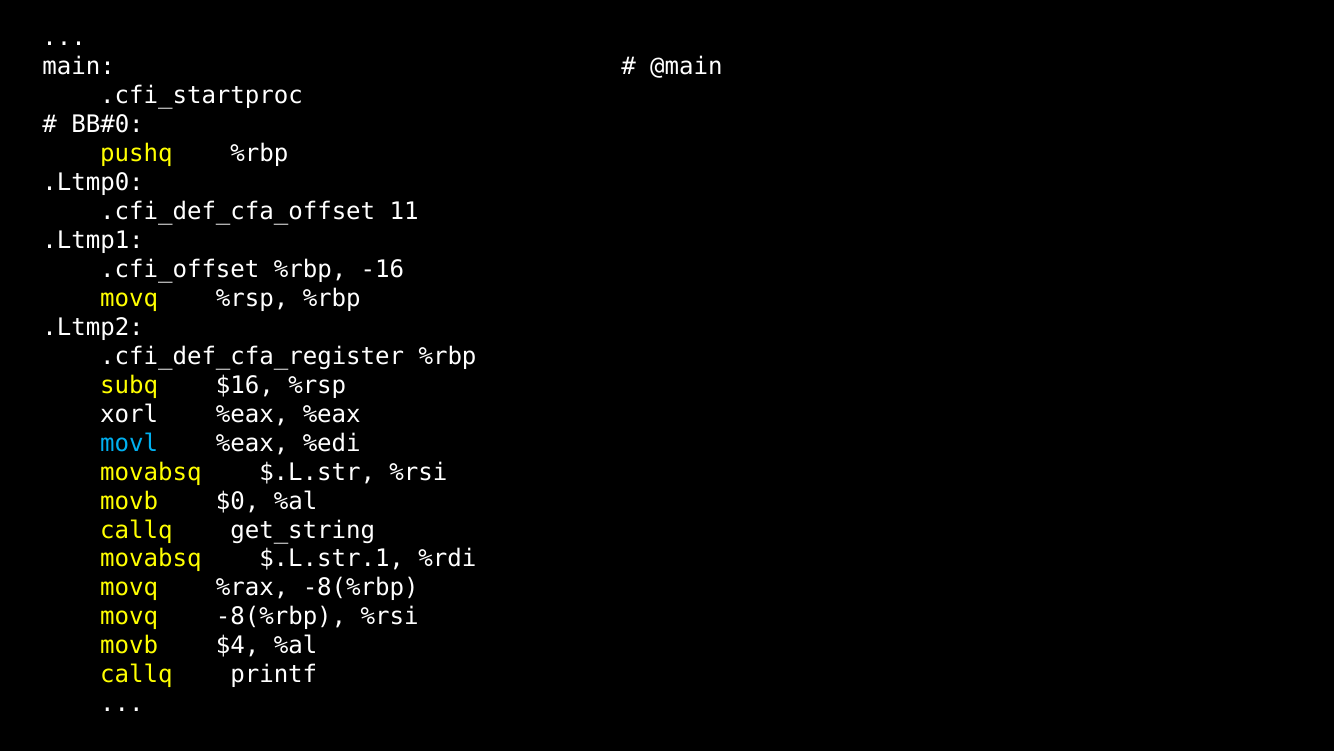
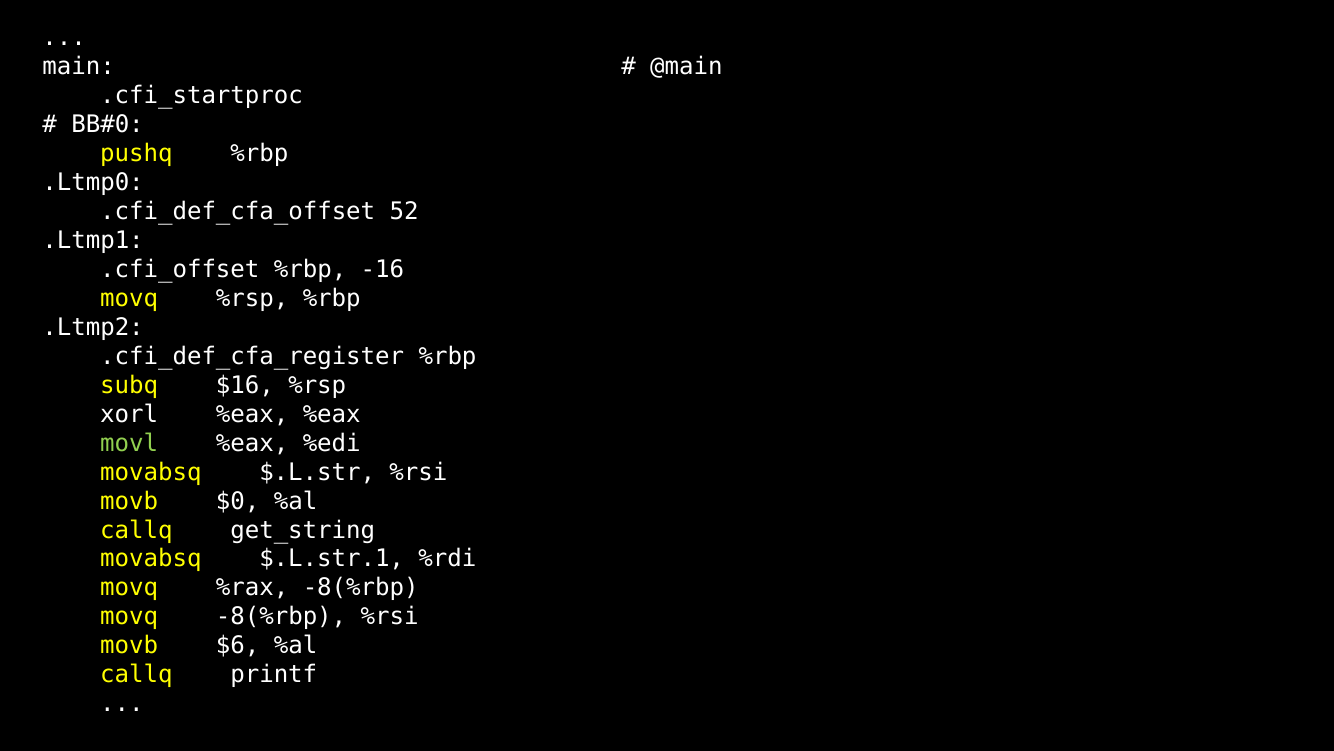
11: 11 -> 52
movl colour: light blue -> light green
$4: $4 -> $6
